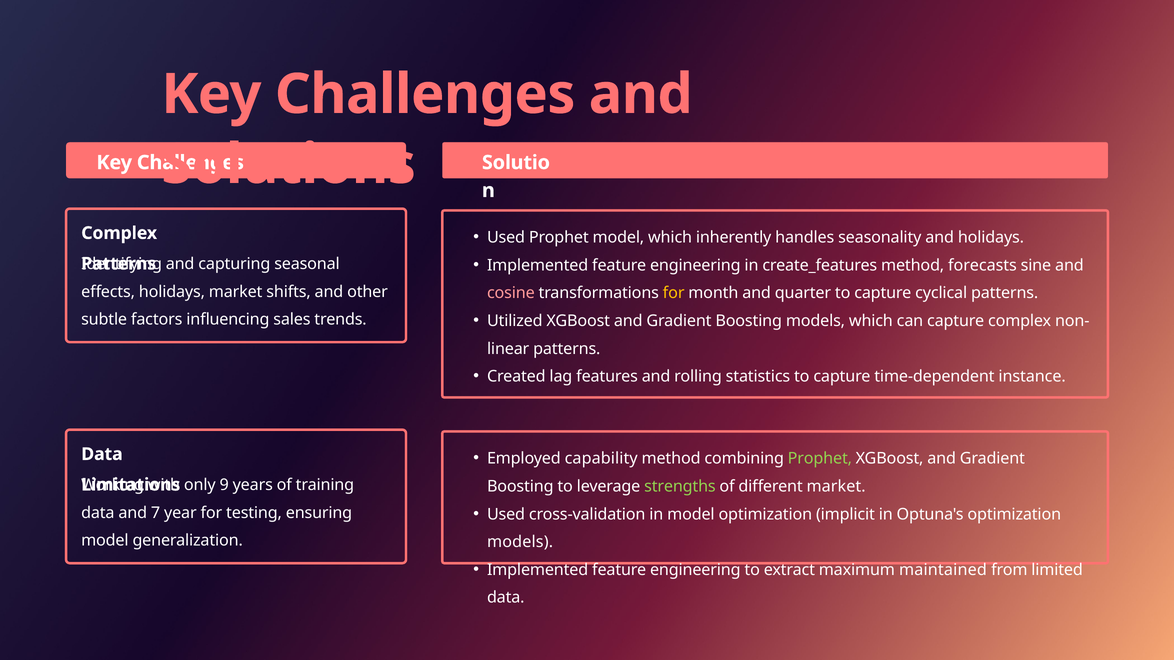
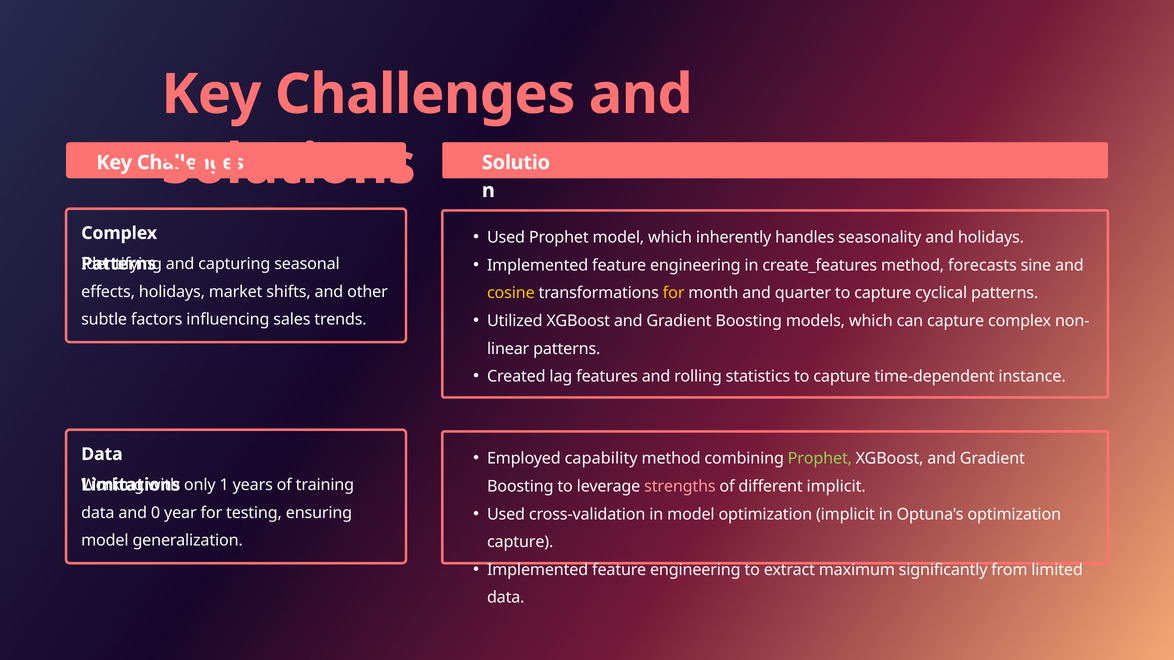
cosine colour: pink -> yellow
9: 9 -> 1
strengths colour: light green -> pink
different market: market -> implicit
7: 7 -> 0
models at (520, 542): models -> capture
maintained: maintained -> significantly
